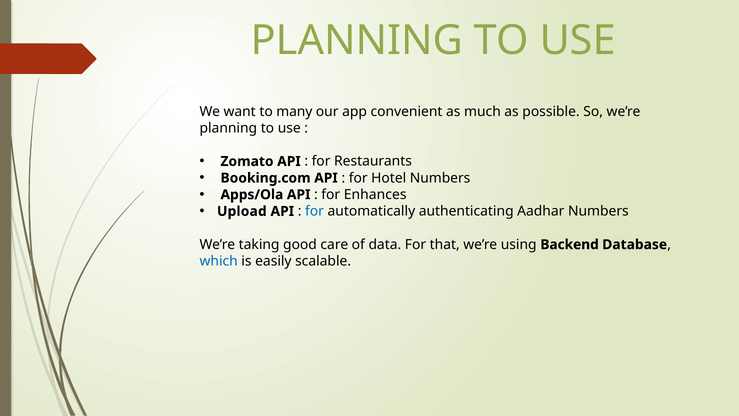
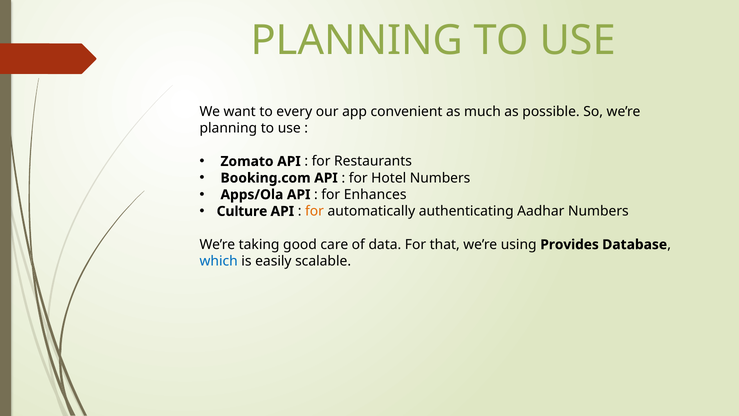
many: many -> every
Upload: Upload -> Culture
for at (315, 211) colour: blue -> orange
Backend: Backend -> Provides
